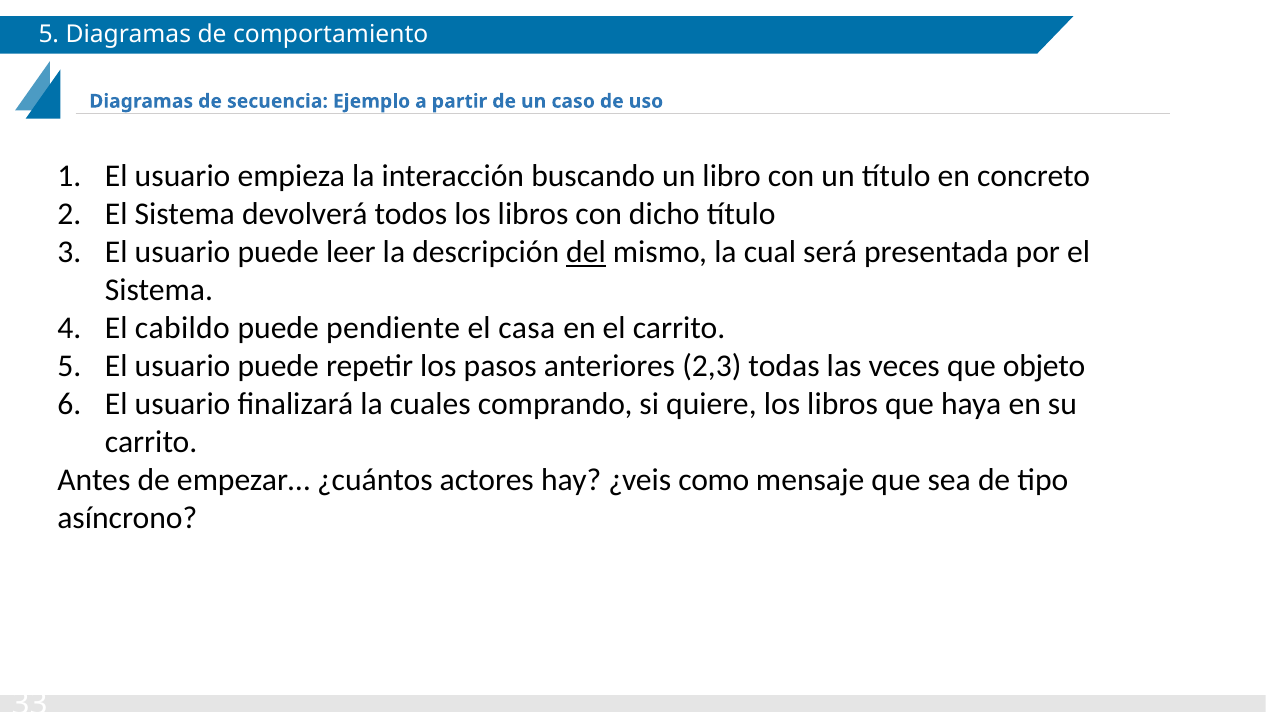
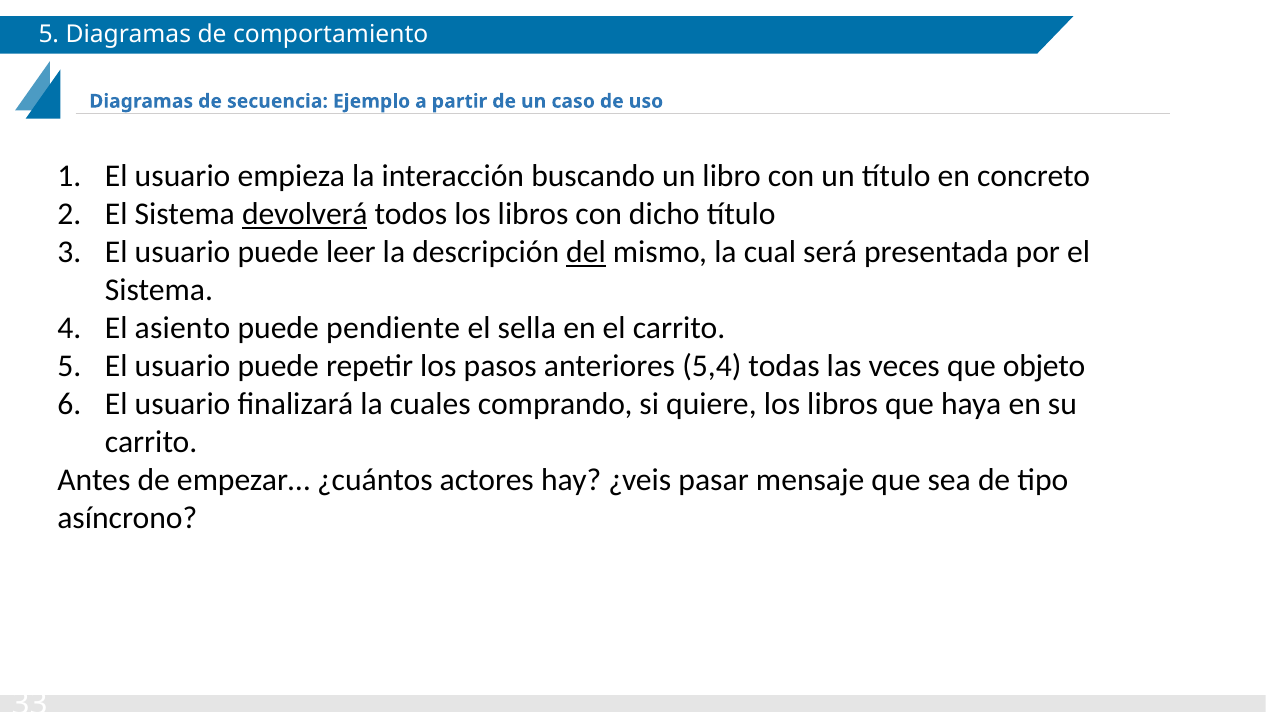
devolverá underline: none -> present
cabildo: cabildo -> asiento
casa: casa -> sella
2,3: 2,3 -> 5,4
como: como -> pasar
